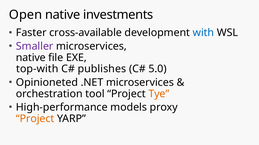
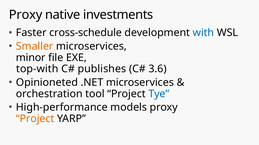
Open at (26, 15): Open -> Proxy
cross-available: cross-available -> cross-schedule
Smaller colour: purple -> orange
native at (31, 58): native -> minor
5.0: 5.0 -> 3.6
Tye colour: orange -> blue
